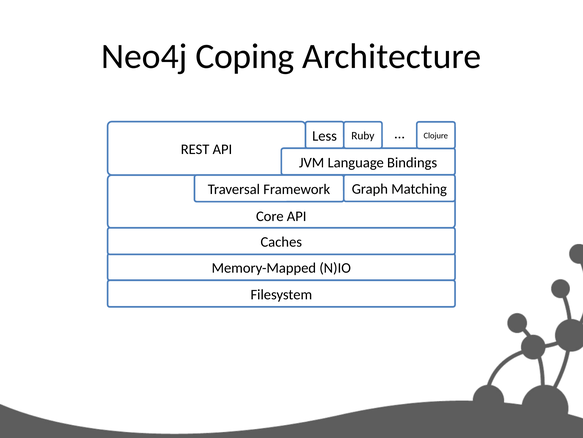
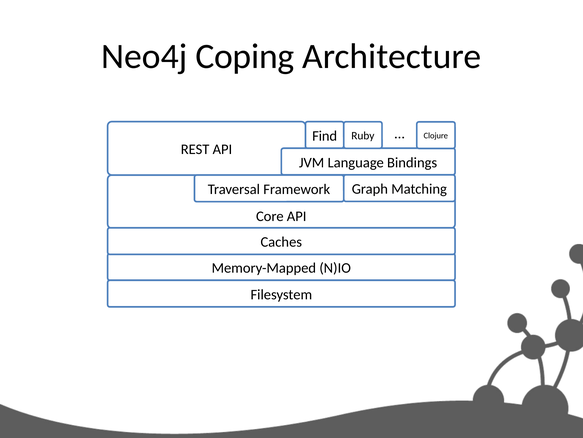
Less: Less -> Find
